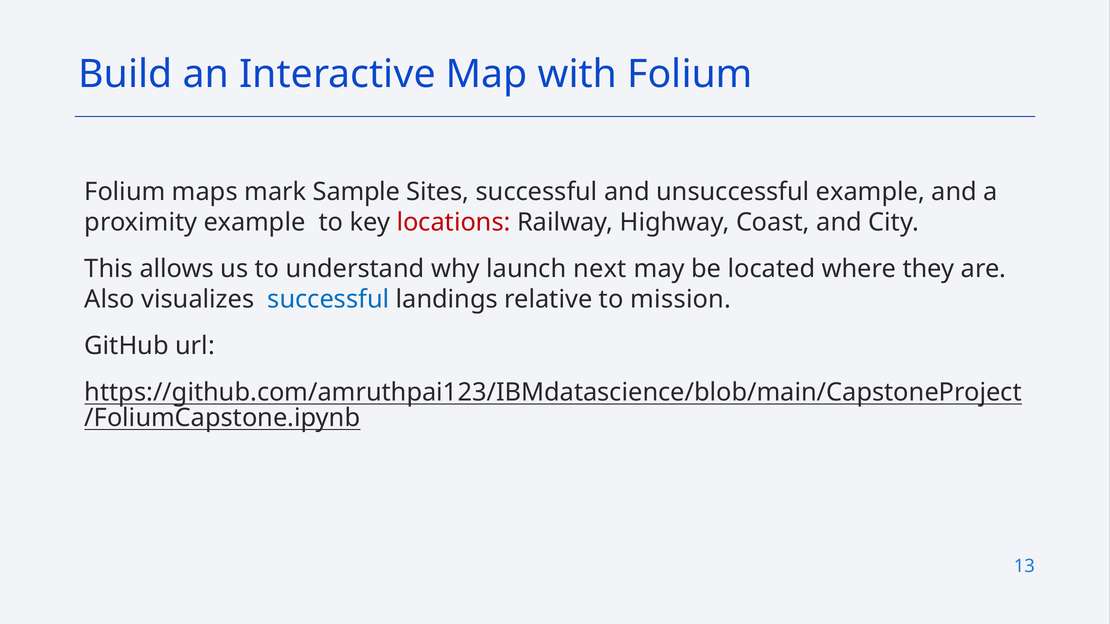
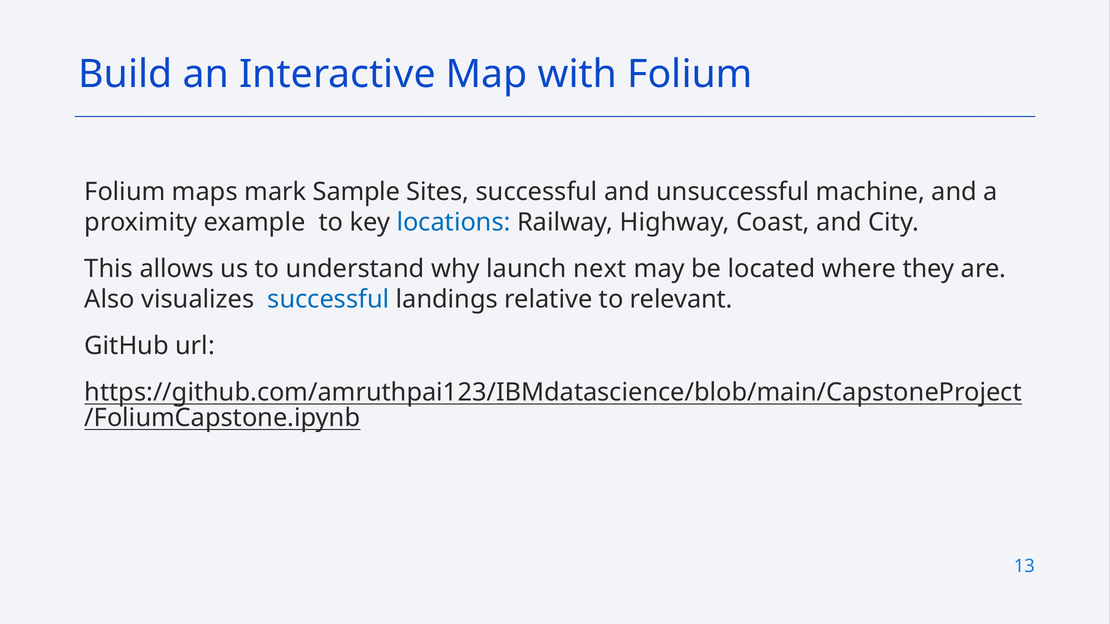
unsuccessful example: example -> machine
locations colour: red -> blue
mission: mission -> relevant
